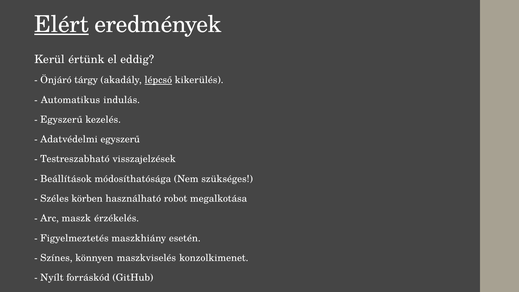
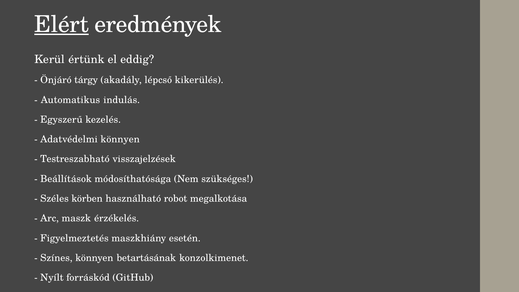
lépcső underline: present -> none
Adatvédelmi egyszerű: egyszerű -> könnyen
maszkviselés: maszkviselés -> betartásának
